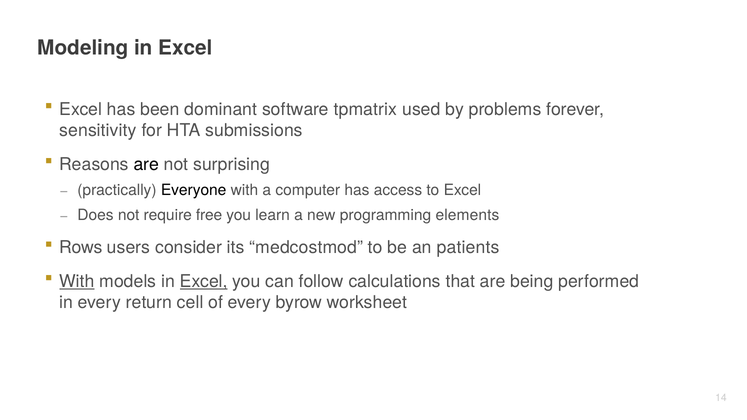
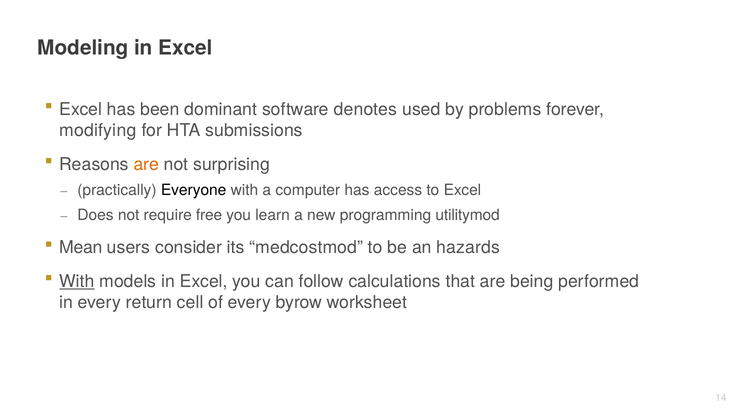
tpmatrix: tpmatrix -> denotes
sensitivity: sensitivity -> modifying
are at (146, 164) colour: black -> orange
elements: elements -> utilitymod
Rows: Rows -> Mean
patients: patients -> hazards
Excel at (204, 281) underline: present -> none
